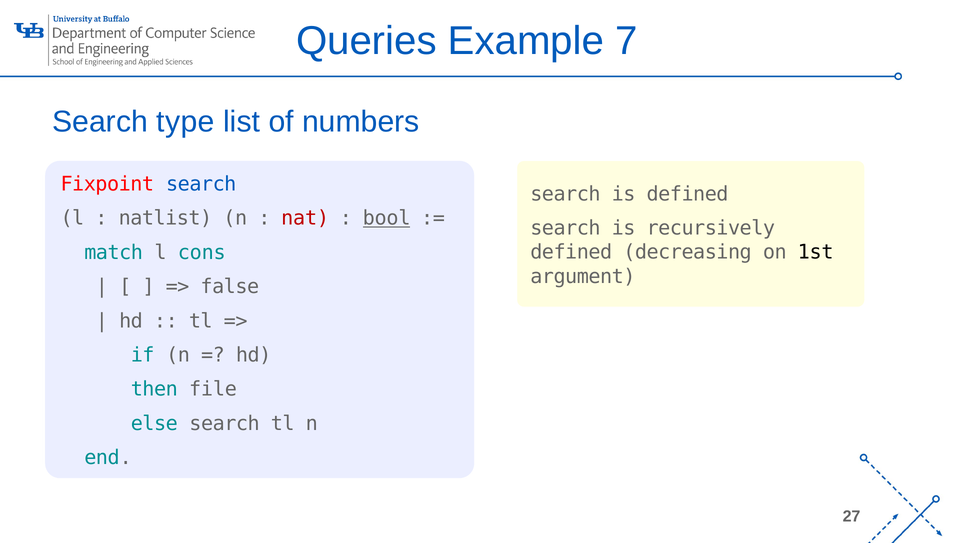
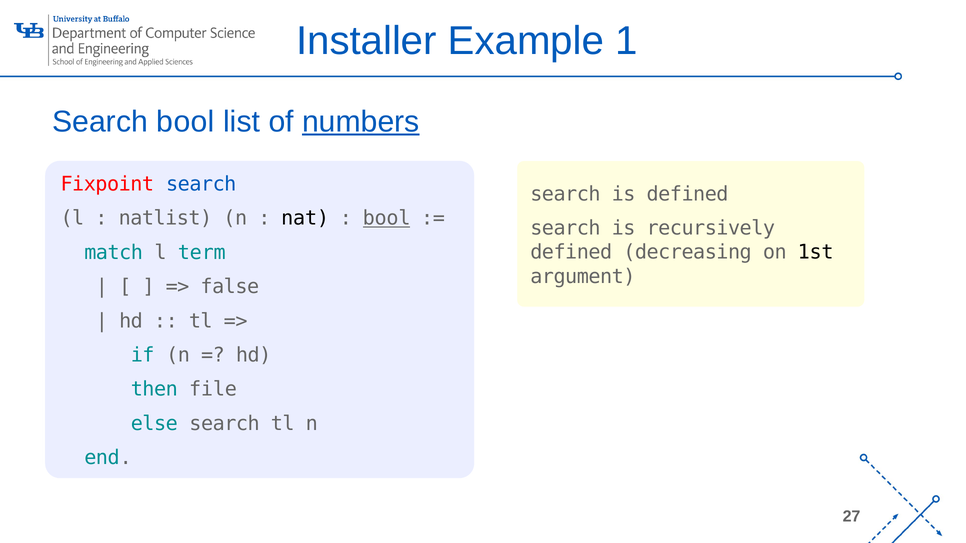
Queries: Queries -> Installer
7: 7 -> 1
Search type: type -> bool
numbers underline: none -> present
nat colour: red -> black
cons: cons -> term
